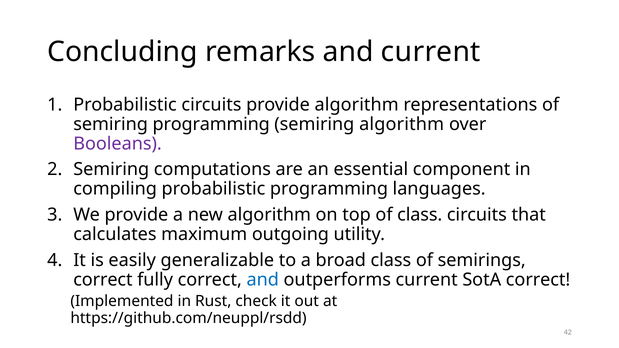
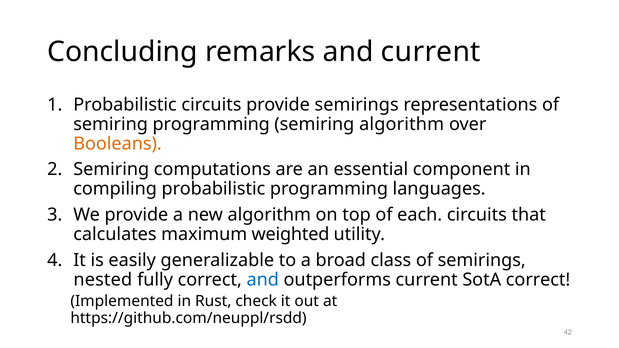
provide algorithm: algorithm -> semirings
Booleans colour: purple -> orange
of class: class -> each
outgoing: outgoing -> weighted
correct at (103, 280): correct -> nested
